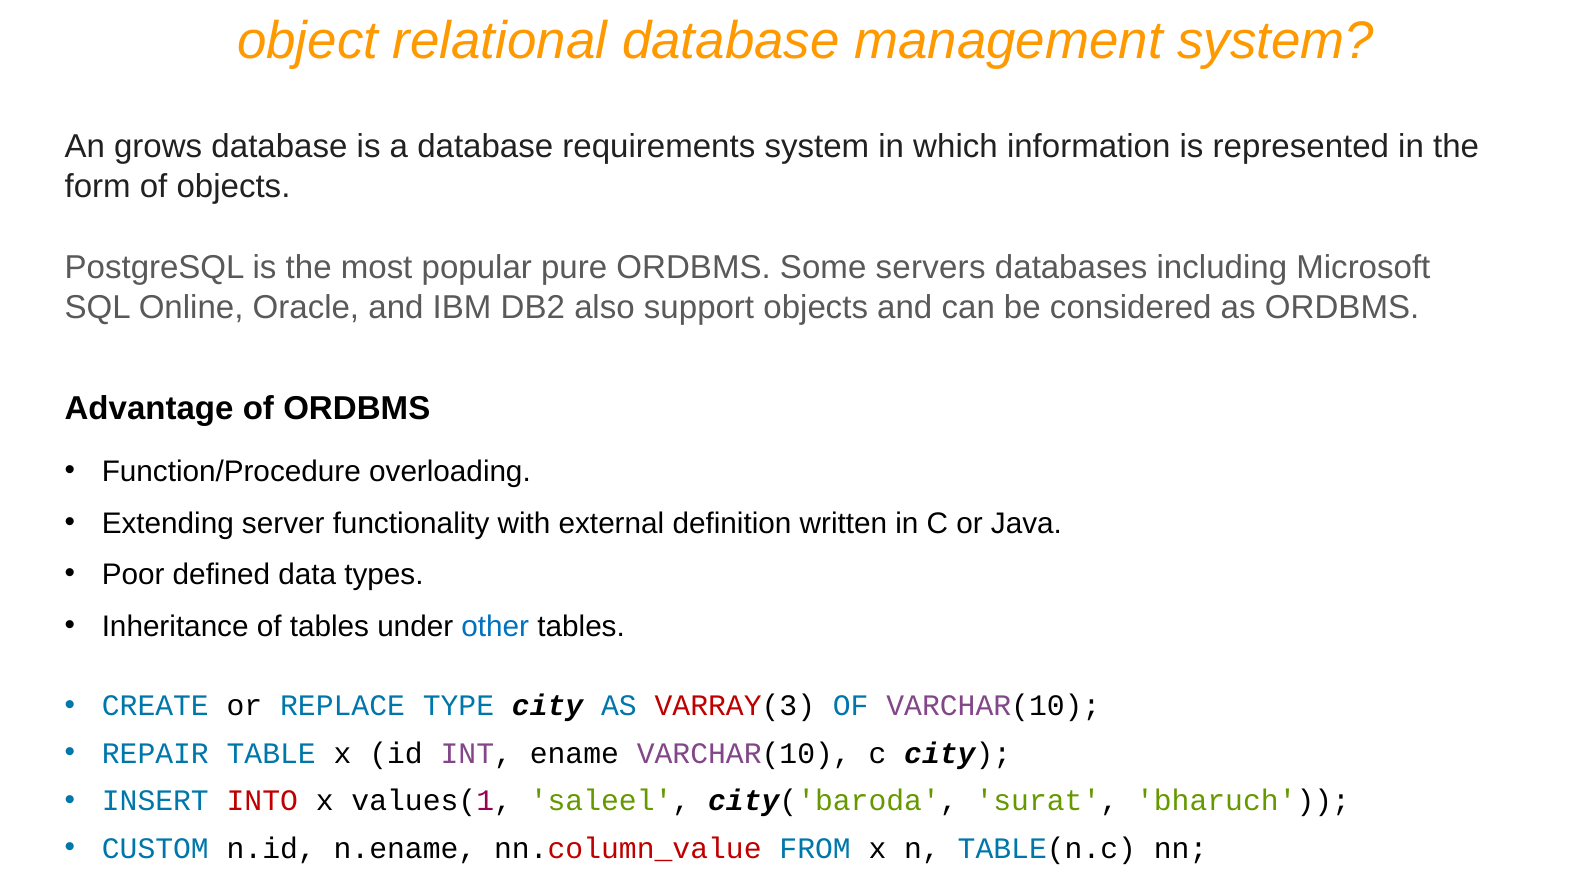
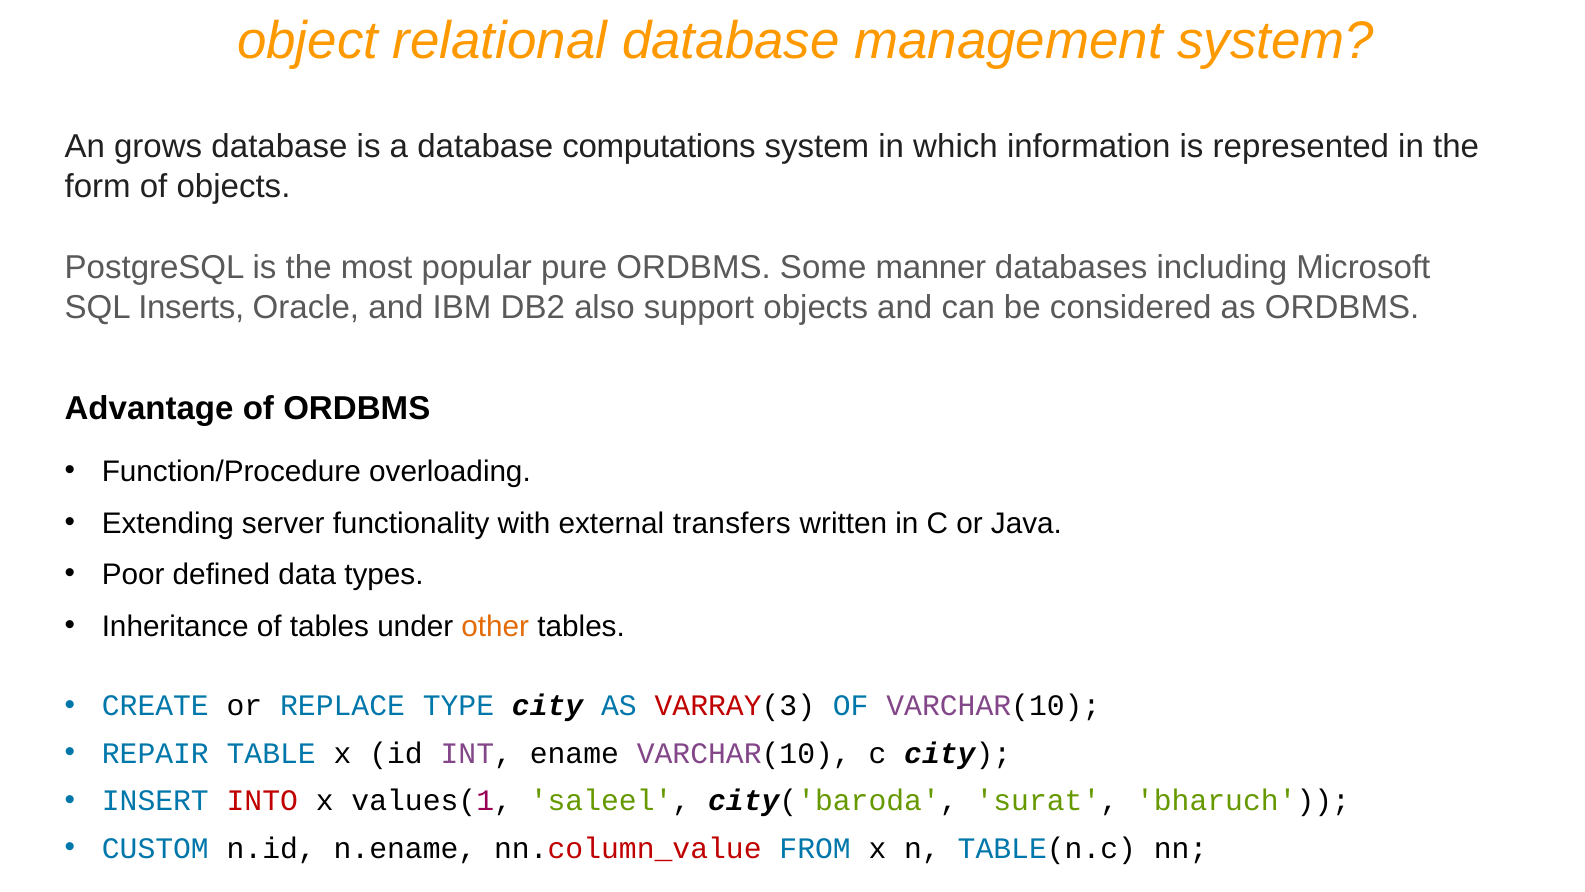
requirements: requirements -> computations
servers: servers -> manner
Online: Online -> Inserts
definition: definition -> transfers
other colour: blue -> orange
